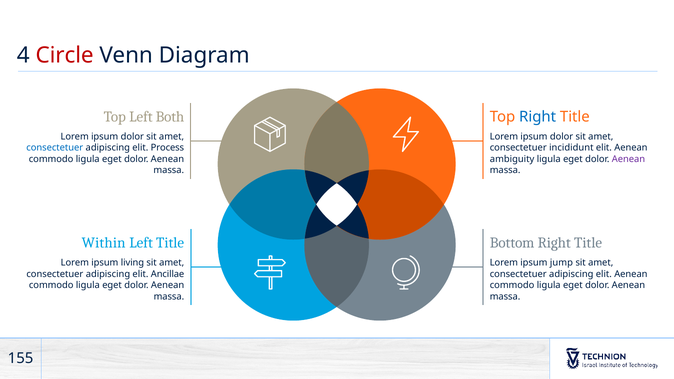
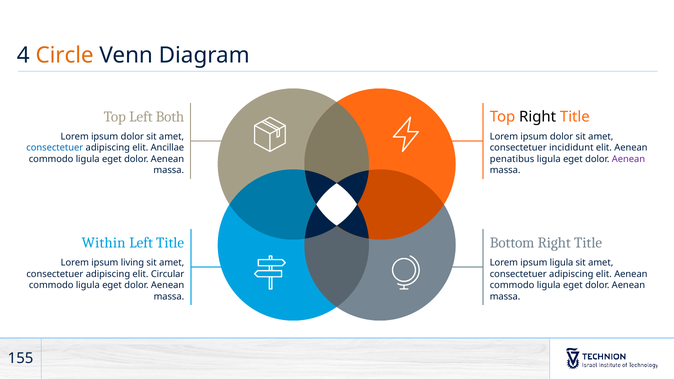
Circle colour: red -> orange
Right at (538, 117) colour: blue -> black
Process: Process -> Ancillae
ambiguity: ambiguity -> penatibus
ipsum jump: jump -> ligula
Ancillae: Ancillae -> Circular
